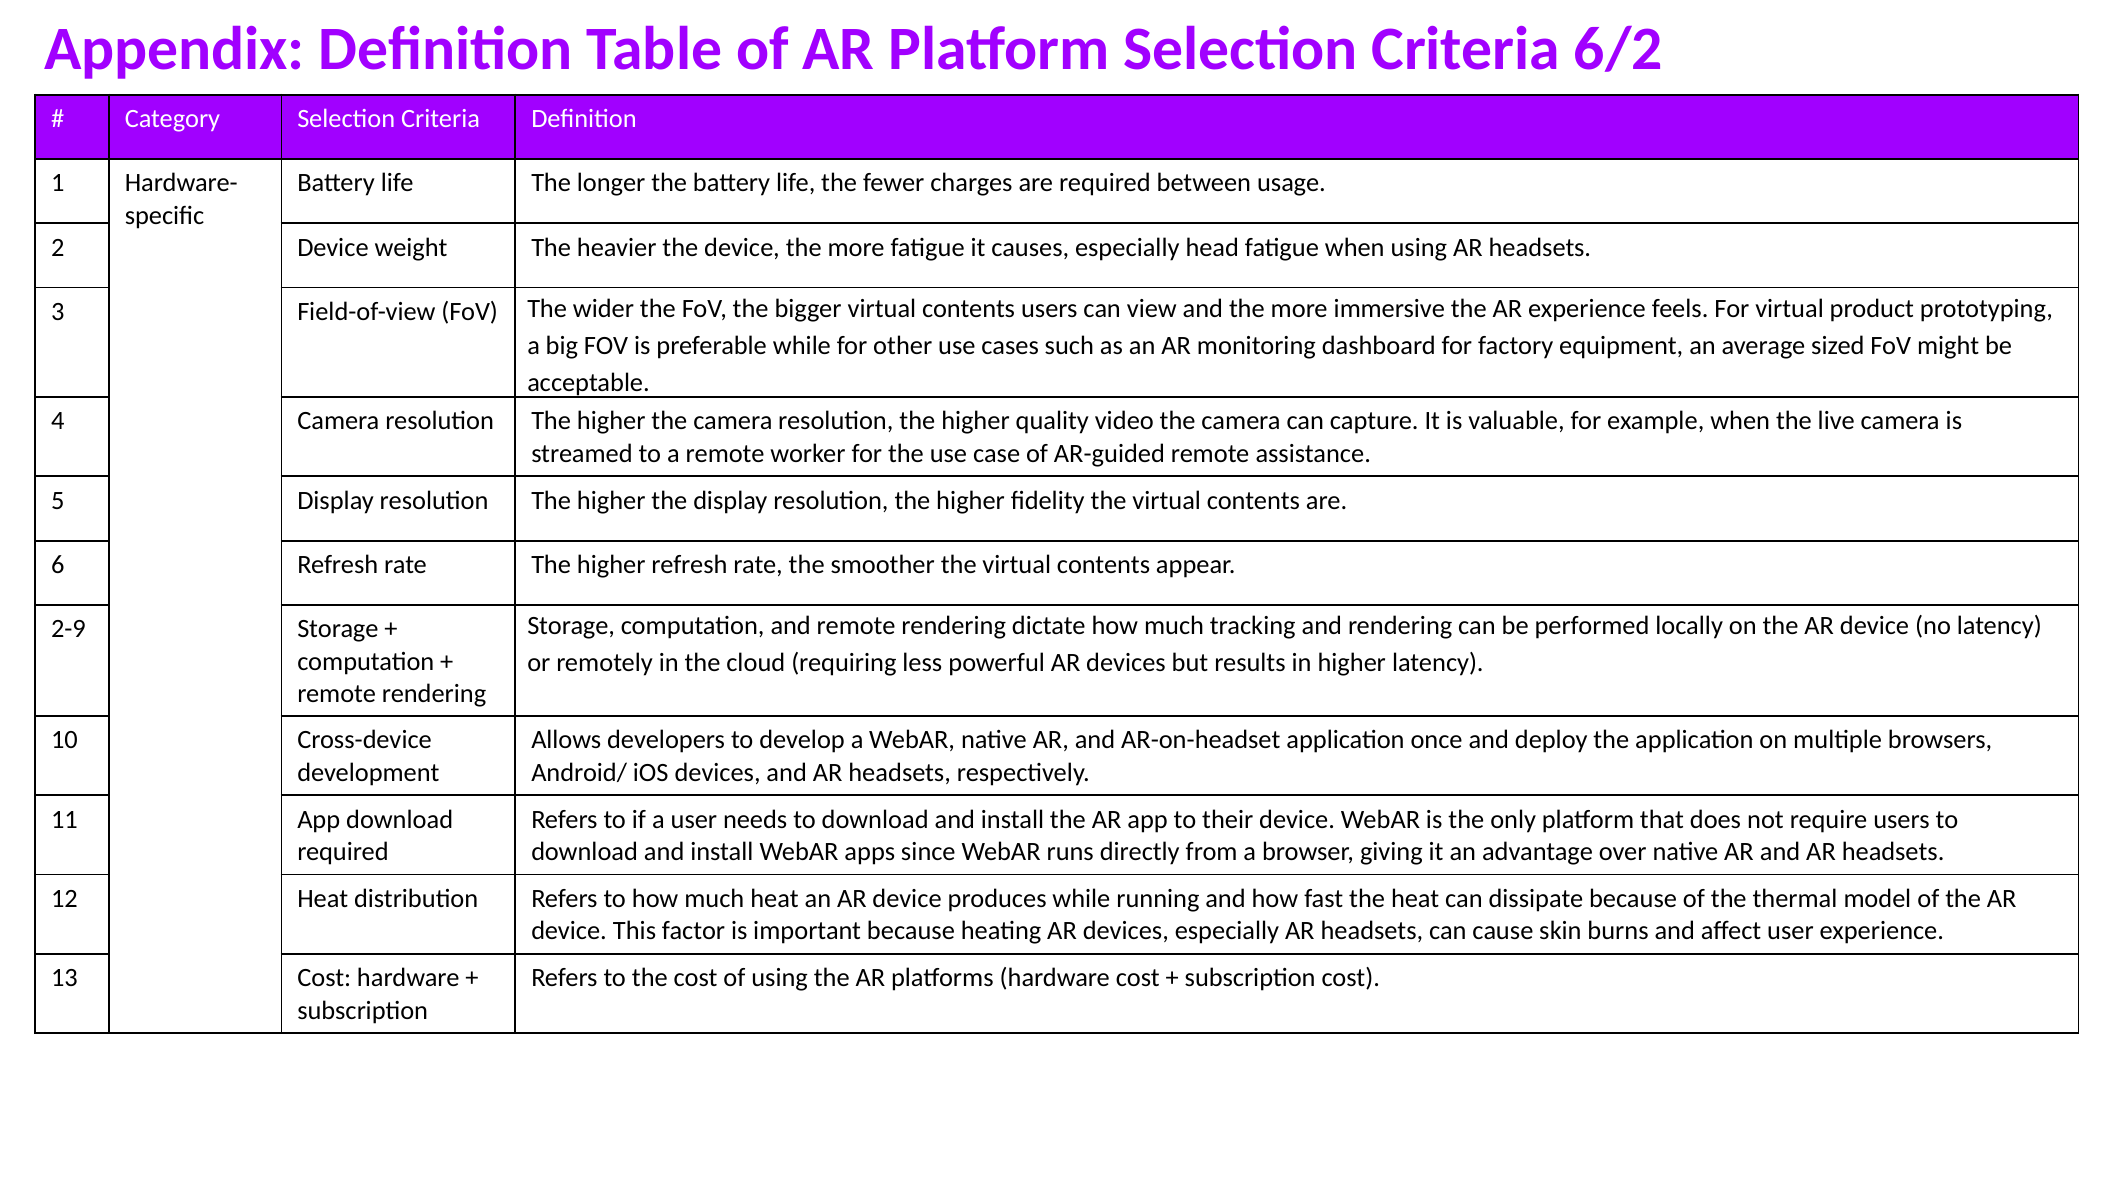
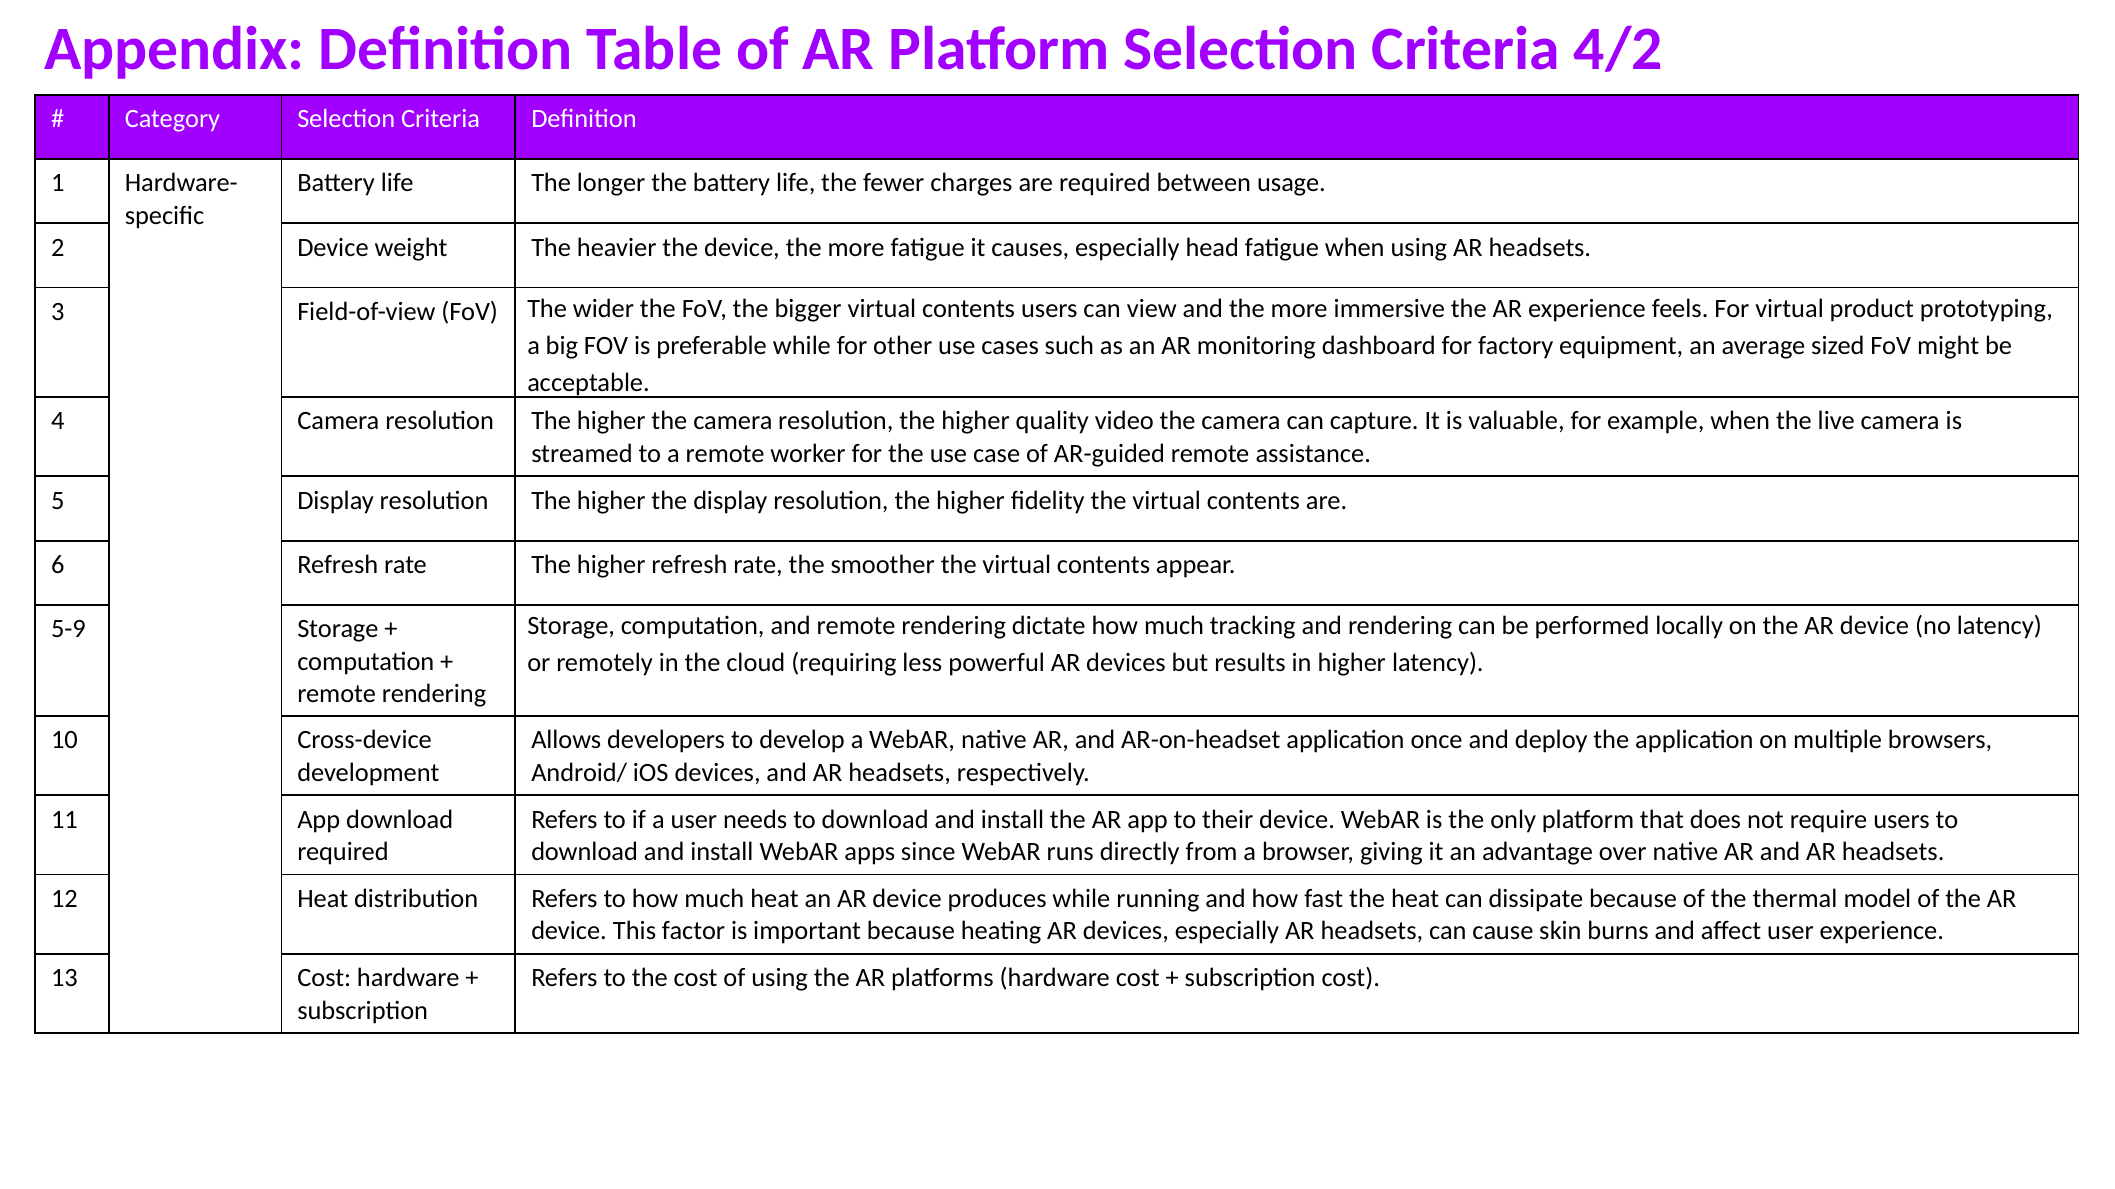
6/2: 6/2 -> 4/2
2-9: 2-9 -> 5-9
